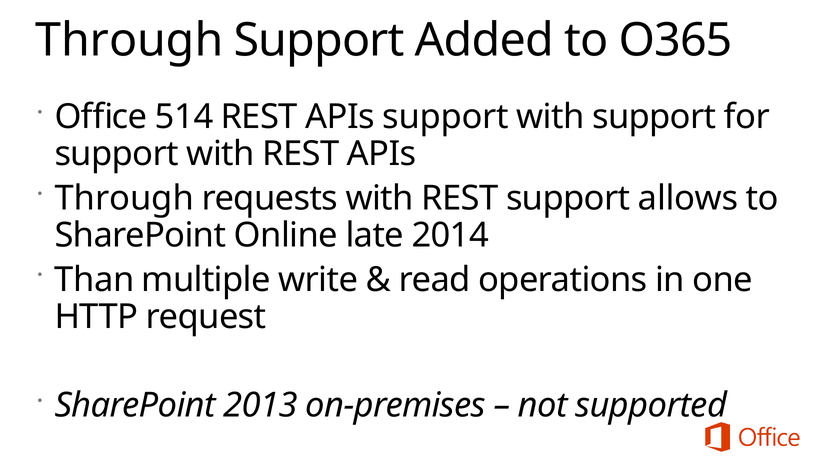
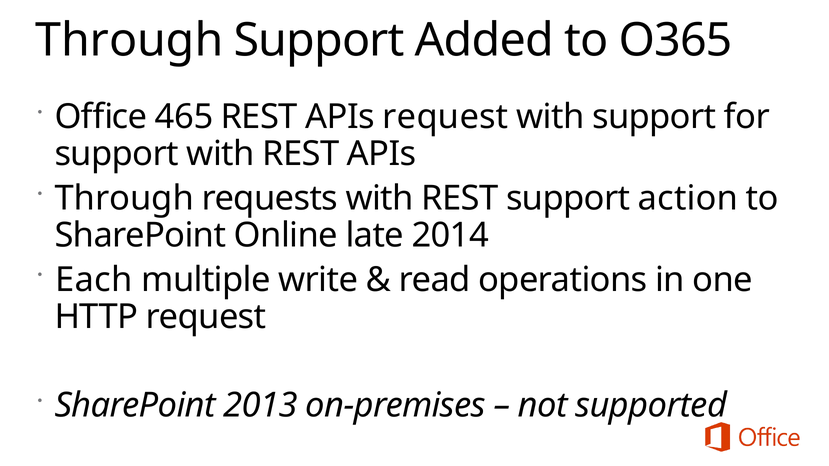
514: 514 -> 465
APIs support: support -> request
allows: allows -> action
Than: Than -> Each
